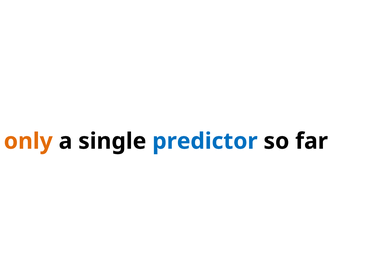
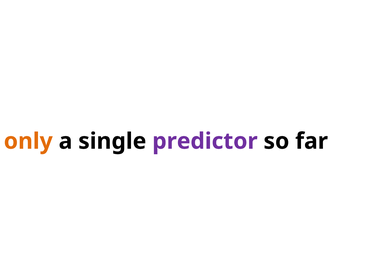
predictor colour: blue -> purple
